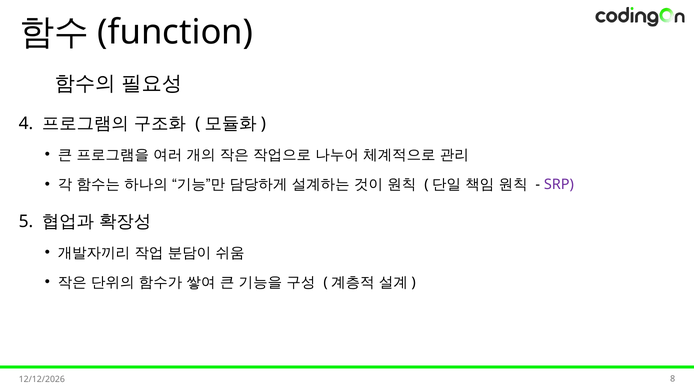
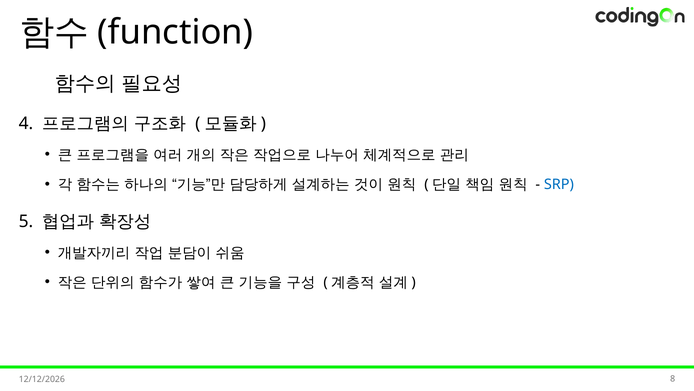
SRP colour: purple -> blue
